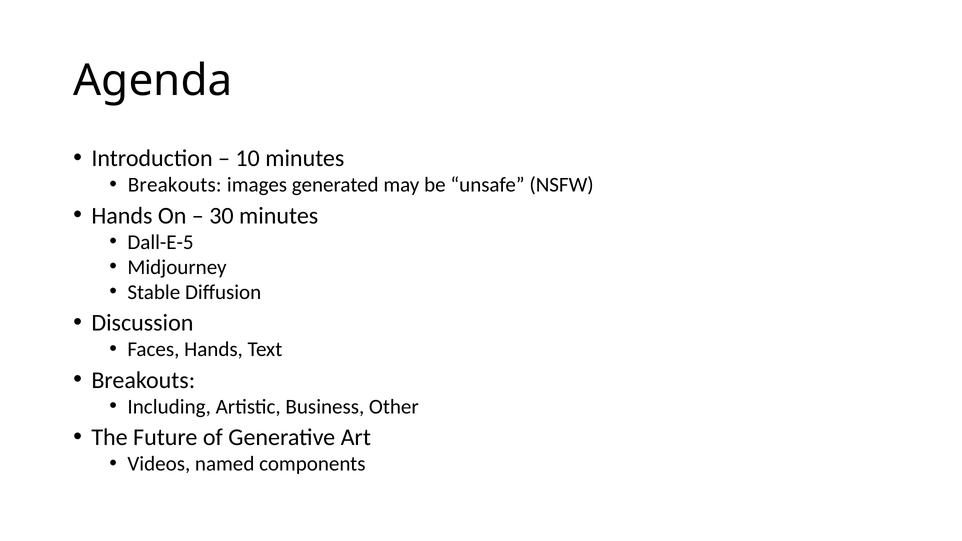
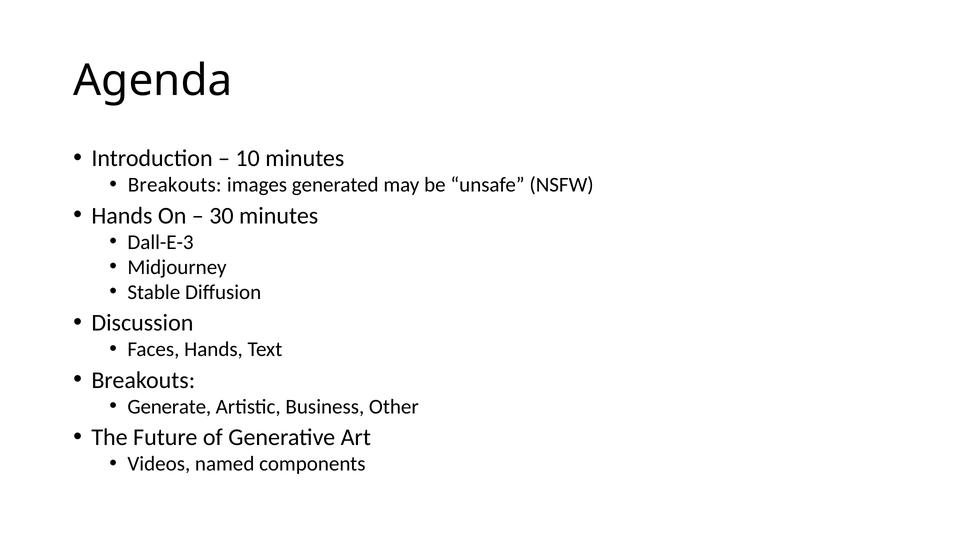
Dall-E-5: Dall-E-5 -> Dall-E-3
Including: Including -> Generate
